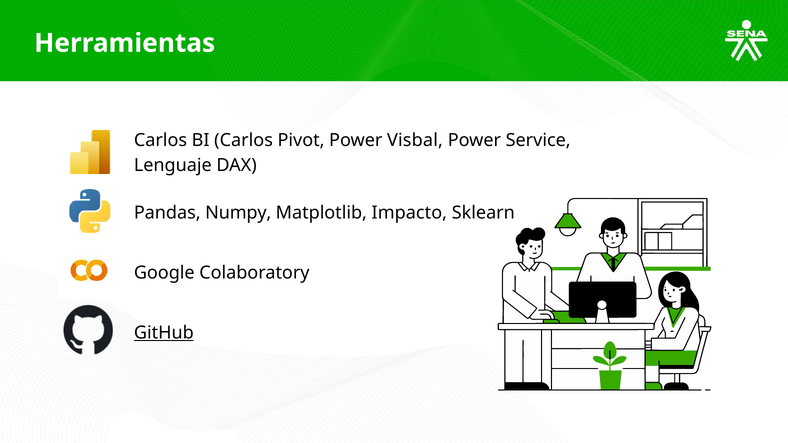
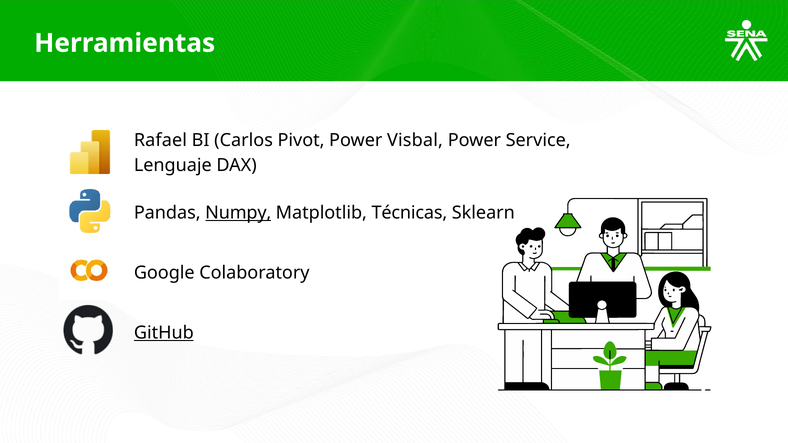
Carlos at (160, 141): Carlos -> Rafael
Numpy underline: none -> present
Impacto: Impacto -> Técnicas
